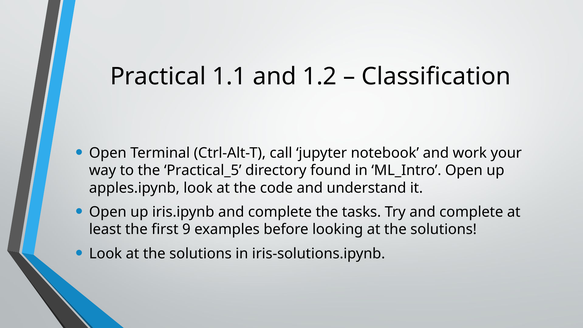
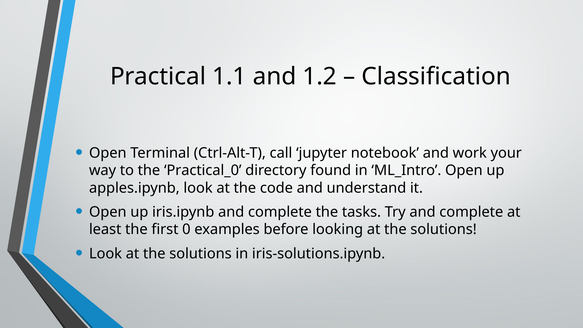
Practical_5: Practical_5 -> Practical_0
9: 9 -> 0
